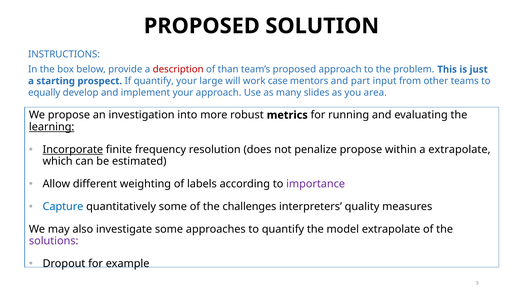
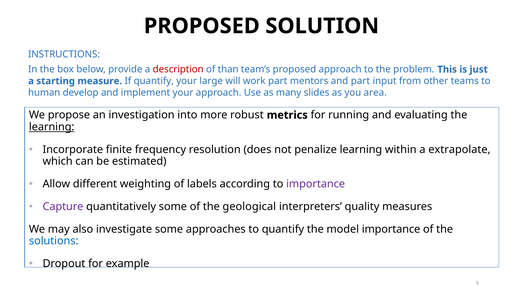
prospect: prospect -> measure
work case: case -> part
equally: equally -> human
Incorporate underline: present -> none
penalize propose: propose -> learning
Capture colour: blue -> purple
challenges: challenges -> geological
model extrapolate: extrapolate -> importance
solutions colour: purple -> blue
